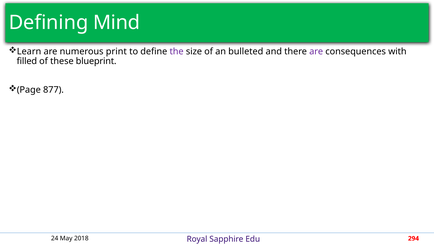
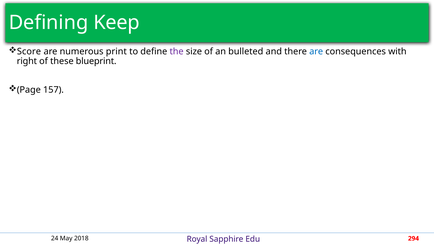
Mind: Mind -> Keep
Learn: Learn -> Score
are at (316, 52) colour: purple -> blue
filled: filled -> right
877: 877 -> 157
